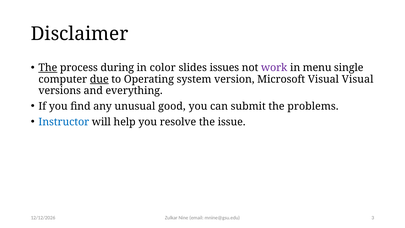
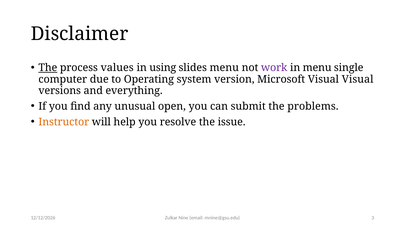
during: during -> values
color: color -> using
slides issues: issues -> menu
due underline: present -> none
good: good -> open
Instructor colour: blue -> orange
